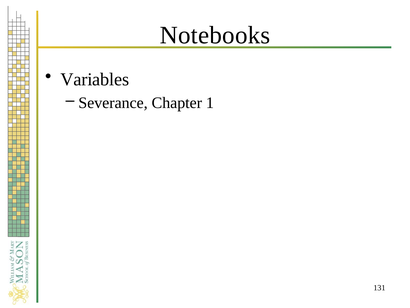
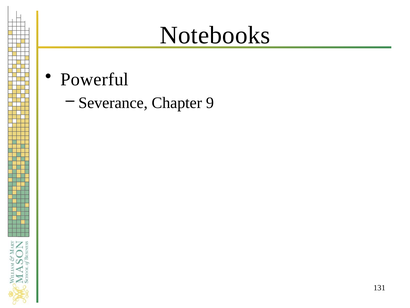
Variables: Variables -> Powerful
1: 1 -> 9
